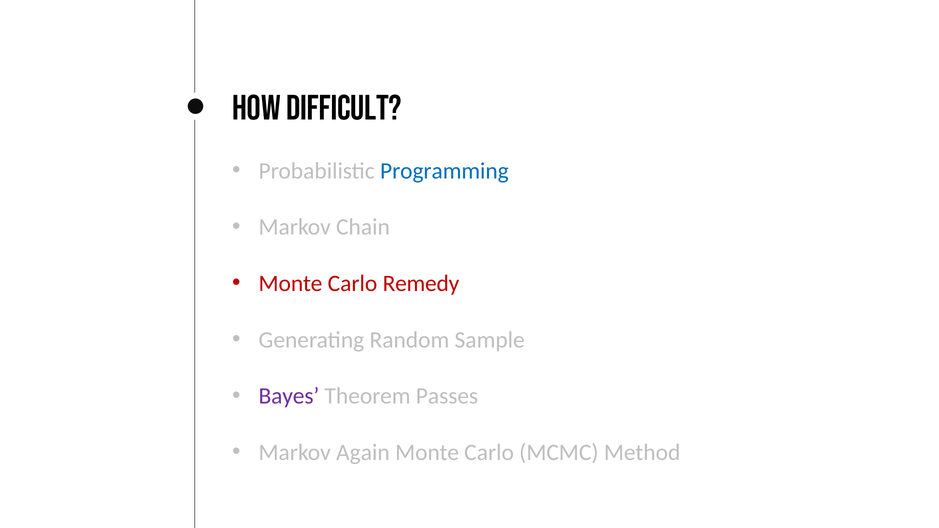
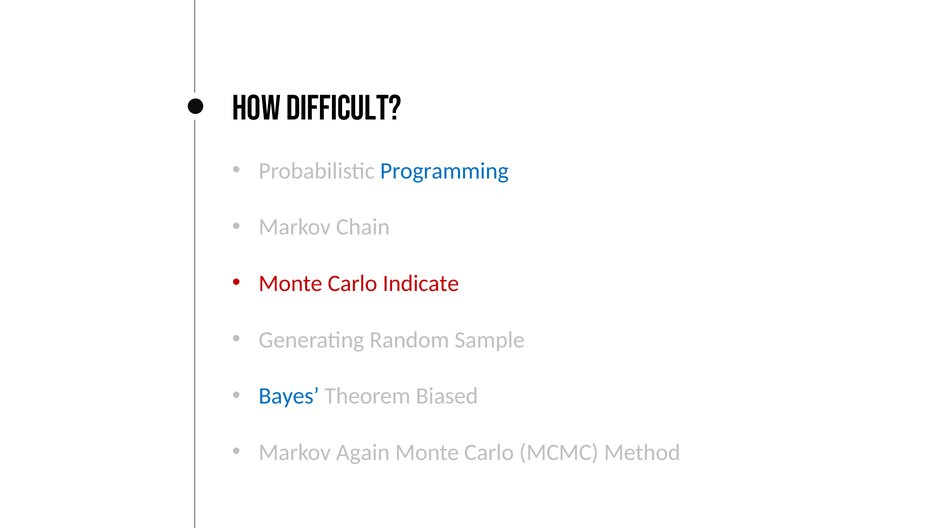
Remedy: Remedy -> Indicate
Bayes colour: purple -> blue
Passes: Passes -> Biased
